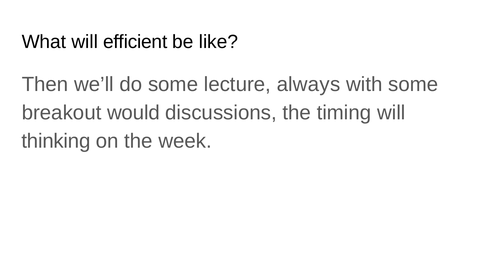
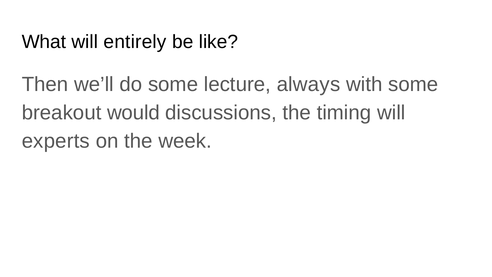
efficient: efficient -> entirely
thinking: thinking -> experts
